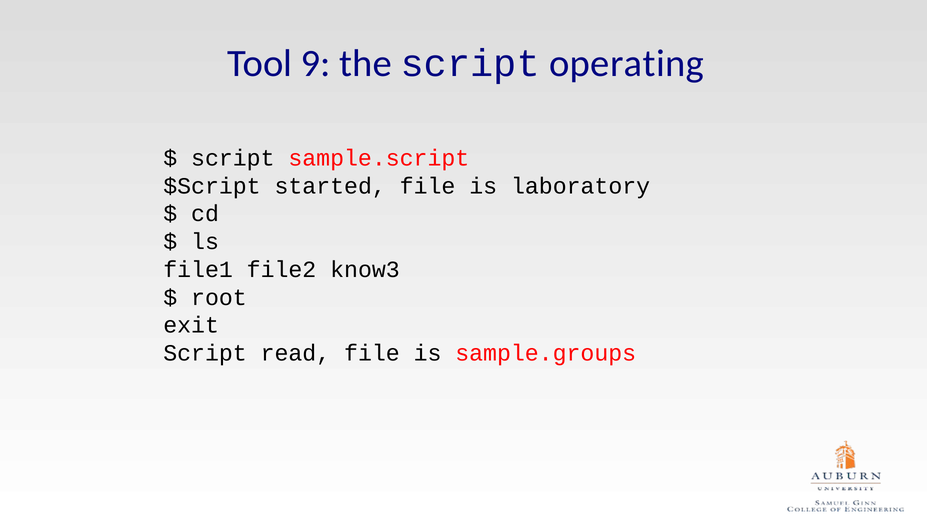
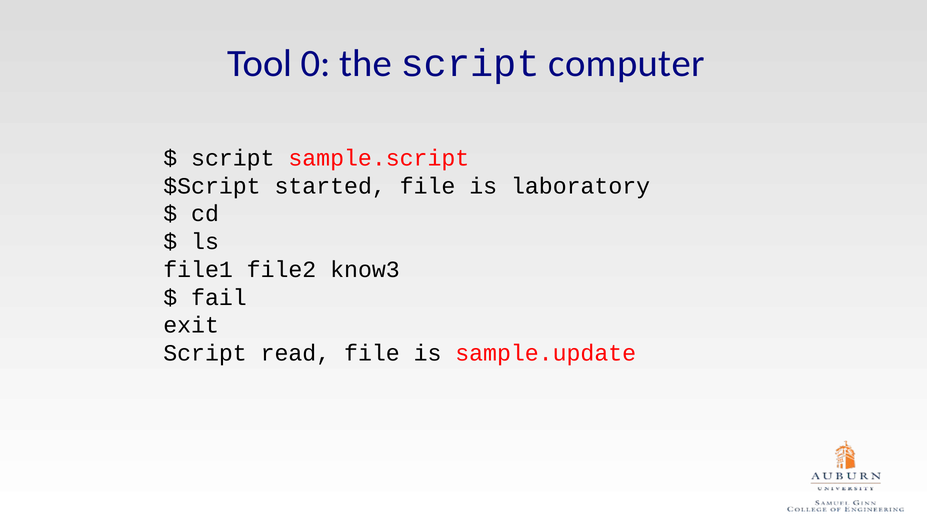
9: 9 -> 0
operating: operating -> computer
root: root -> fail
sample.groups: sample.groups -> sample.update
